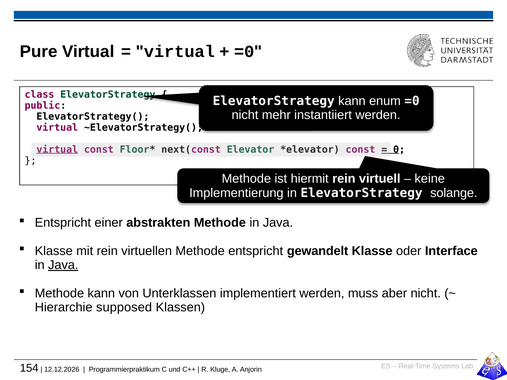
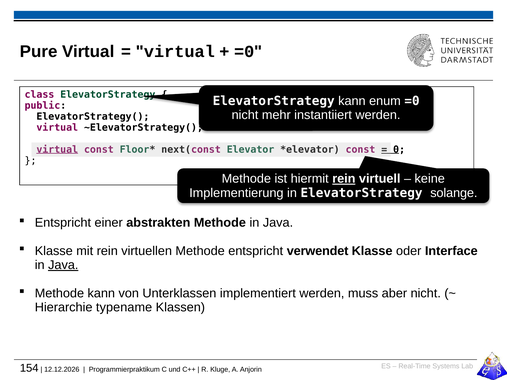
rein at (344, 179) underline: none -> present
gewandelt: gewandelt -> verwendet
supposed: supposed -> typename
